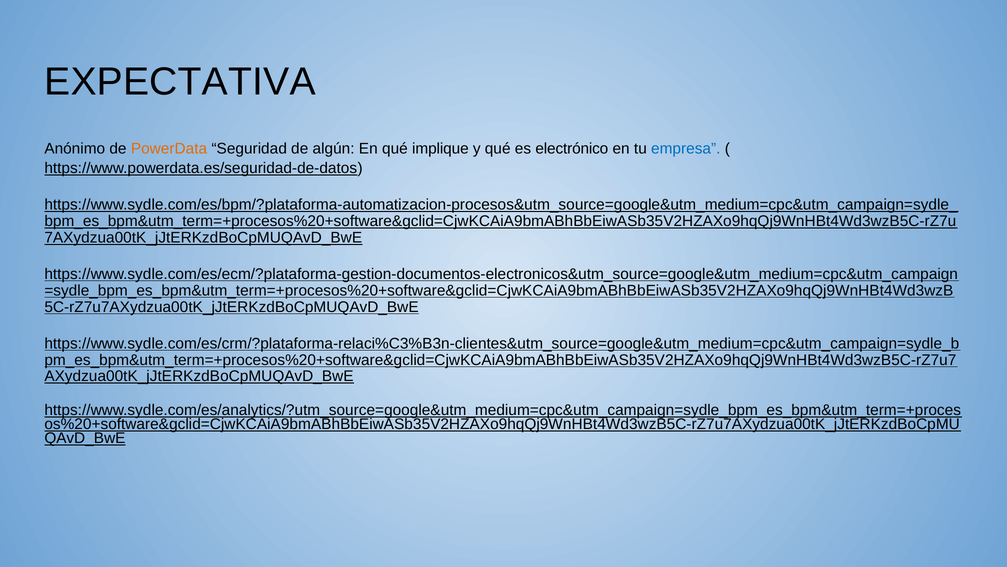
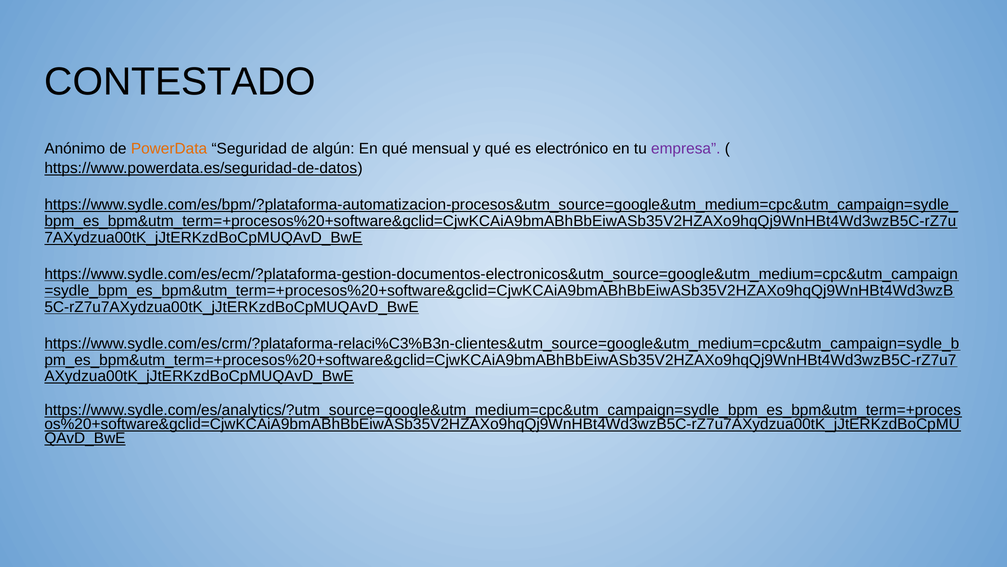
EXPECTATIVA: EXPECTATIVA -> CONTESTADO
implique: implique -> mensual
empresa colour: blue -> purple
